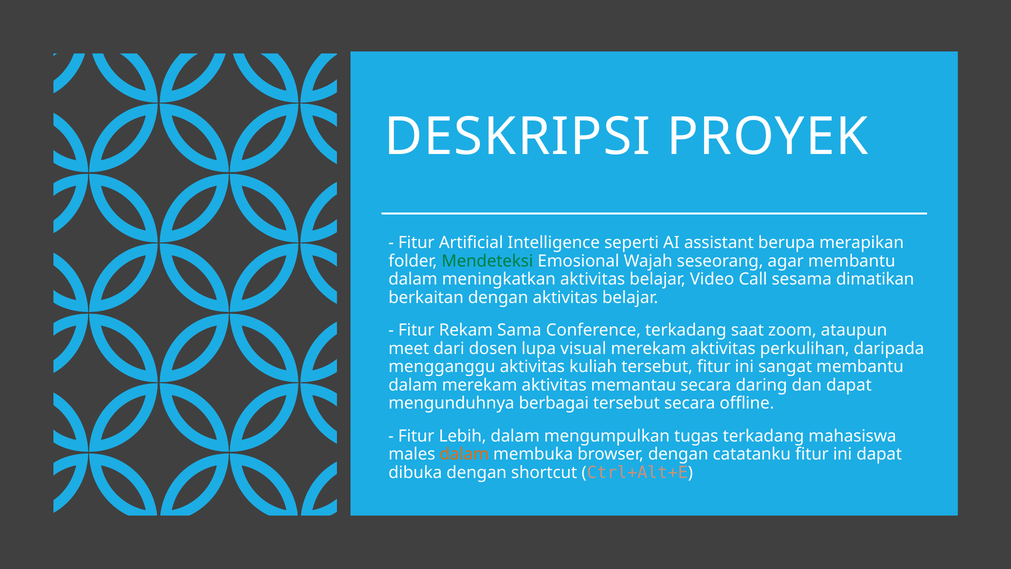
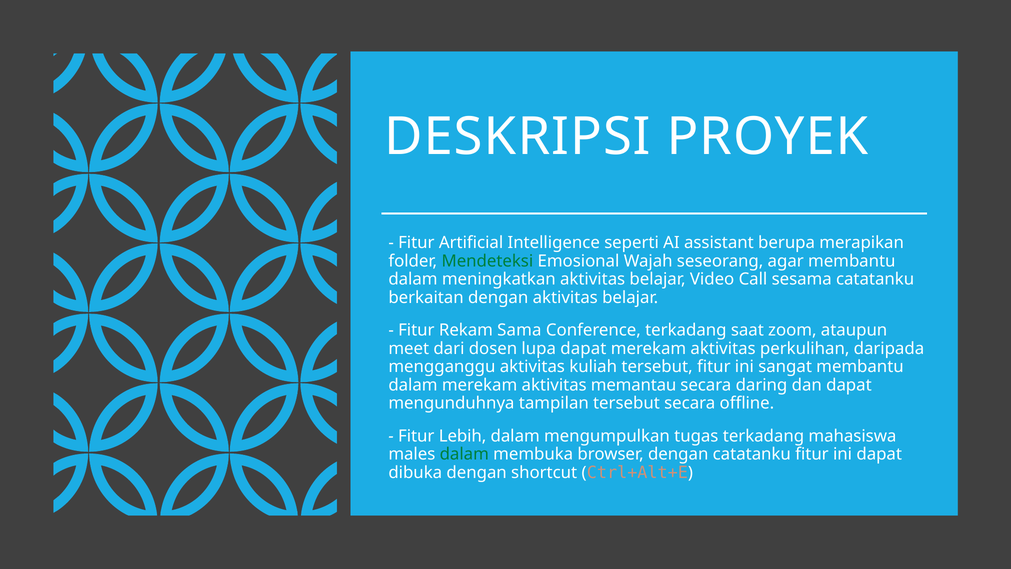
sesama dimatikan: dimatikan -> catatanku
lupa visual: visual -> dapat
berbagai: berbagai -> tampilan
dalam at (464, 454) colour: orange -> green
